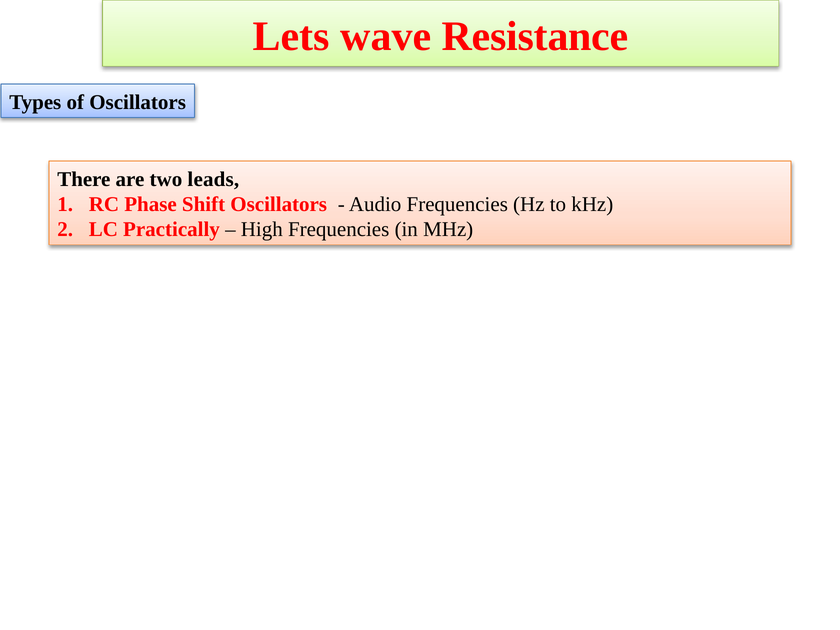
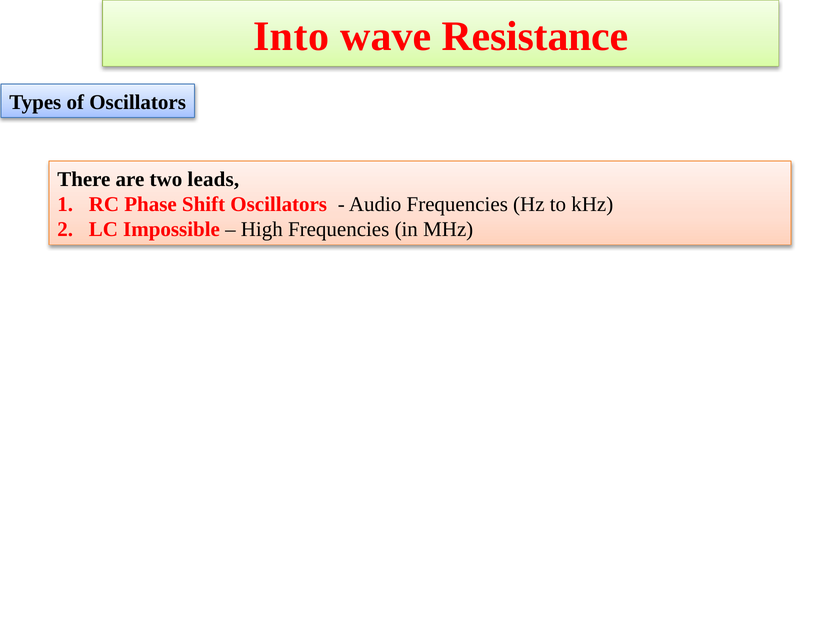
Lets: Lets -> Into
Practically: Practically -> Impossible
